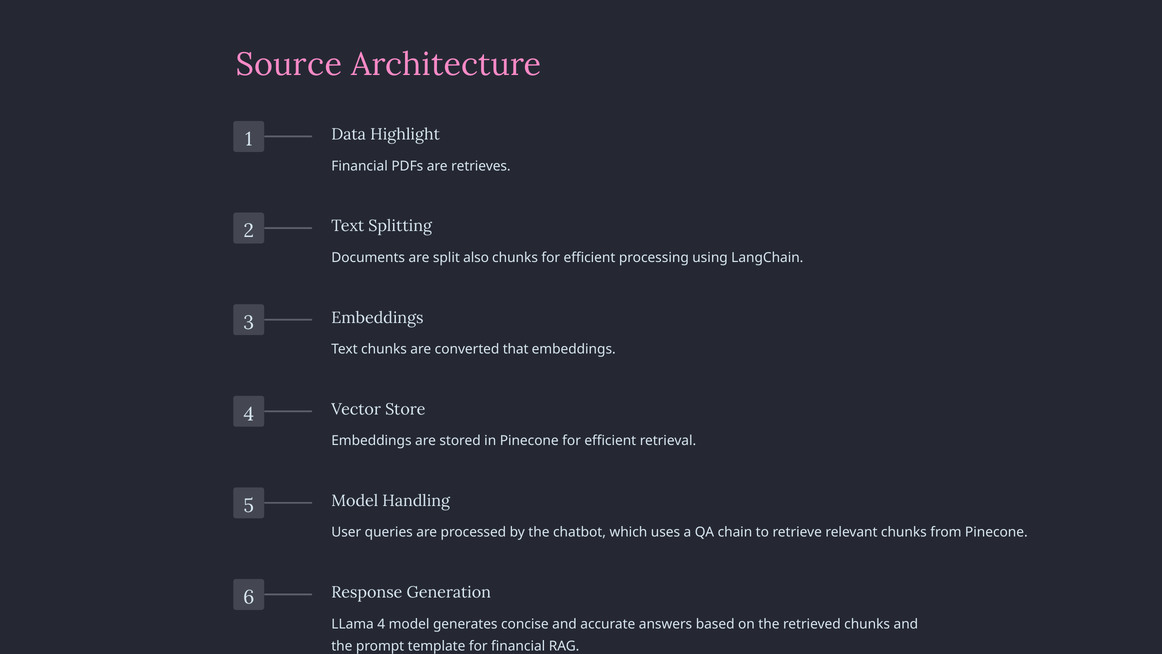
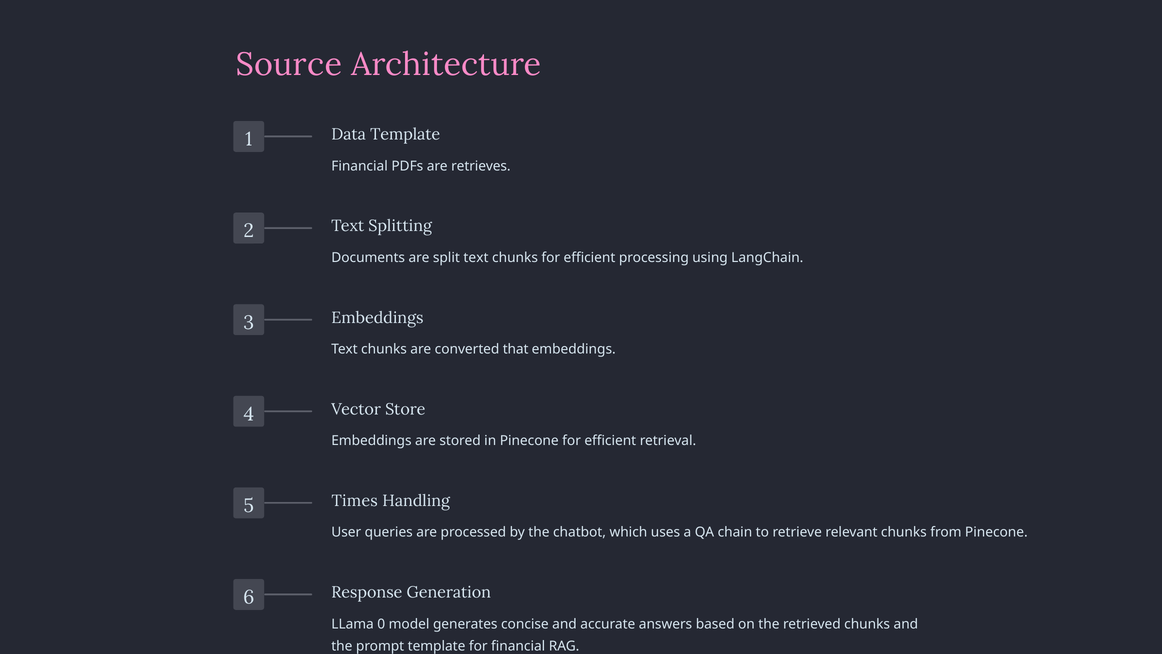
Data Highlight: Highlight -> Template
split also: also -> text
5 Model: Model -> Times
LLama 4: 4 -> 0
